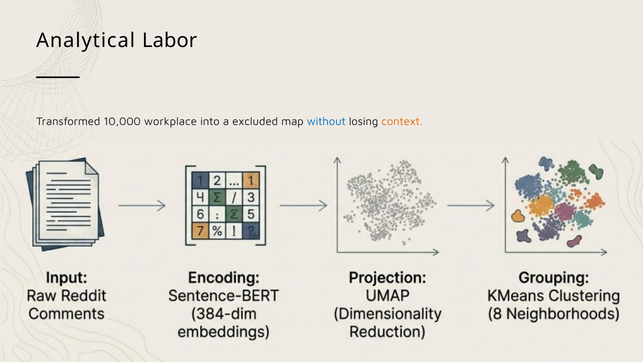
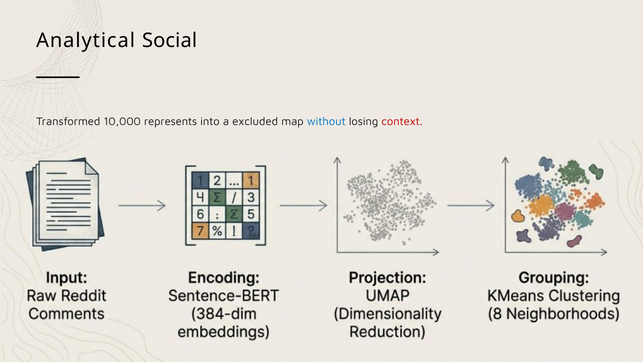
Labor: Labor -> Social
workplace: workplace -> represents
context colour: orange -> red
